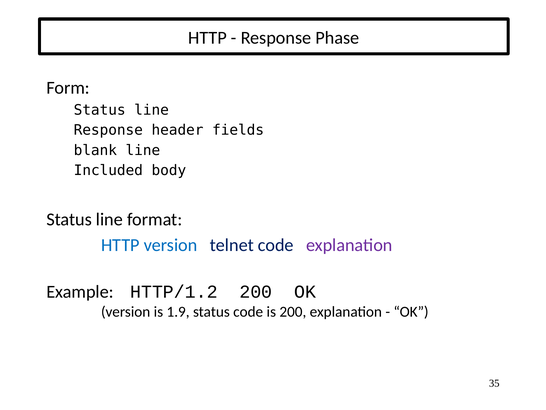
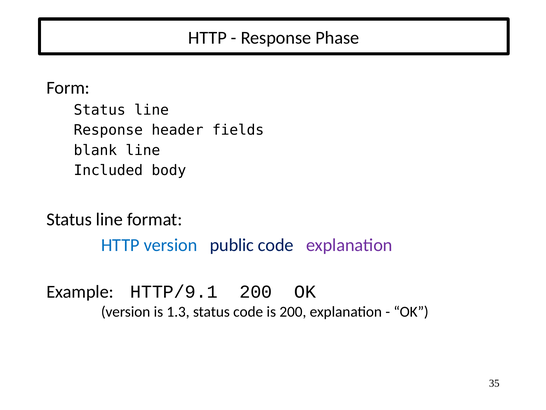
telnet: telnet -> public
HTTP/1.2: HTTP/1.2 -> HTTP/9.1
1.9: 1.9 -> 1.3
